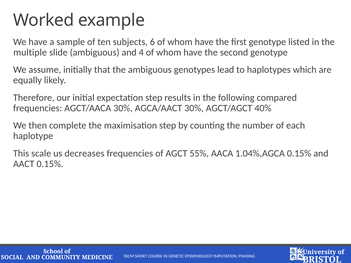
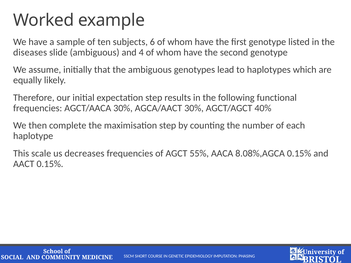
multiple: multiple -> diseases
compared: compared -> functional
1.04%,AGCA: 1.04%,AGCA -> 8.08%,AGCA
